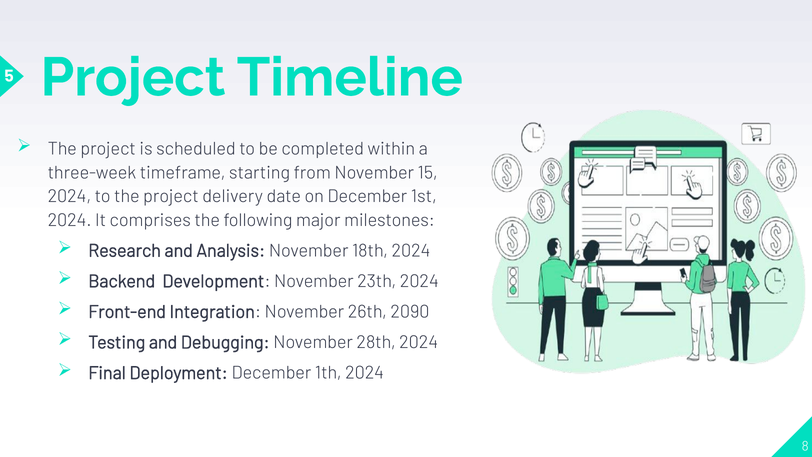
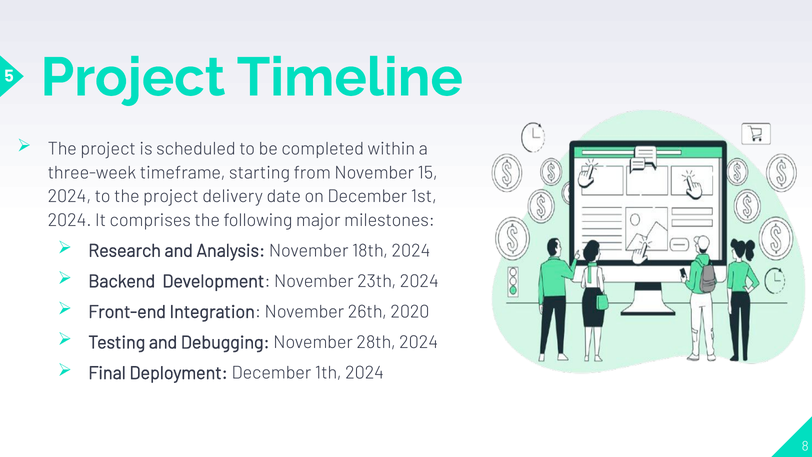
2090: 2090 -> 2020
